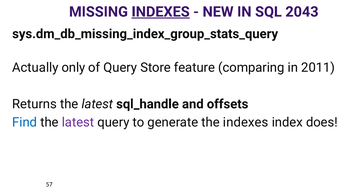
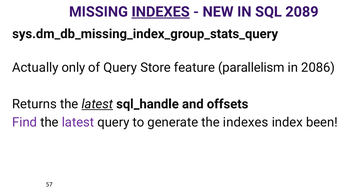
2043: 2043 -> 2089
comparing: comparing -> parallelism
2011: 2011 -> 2086
latest at (97, 104) underline: none -> present
Find colour: blue -> purple
does: does -> been
